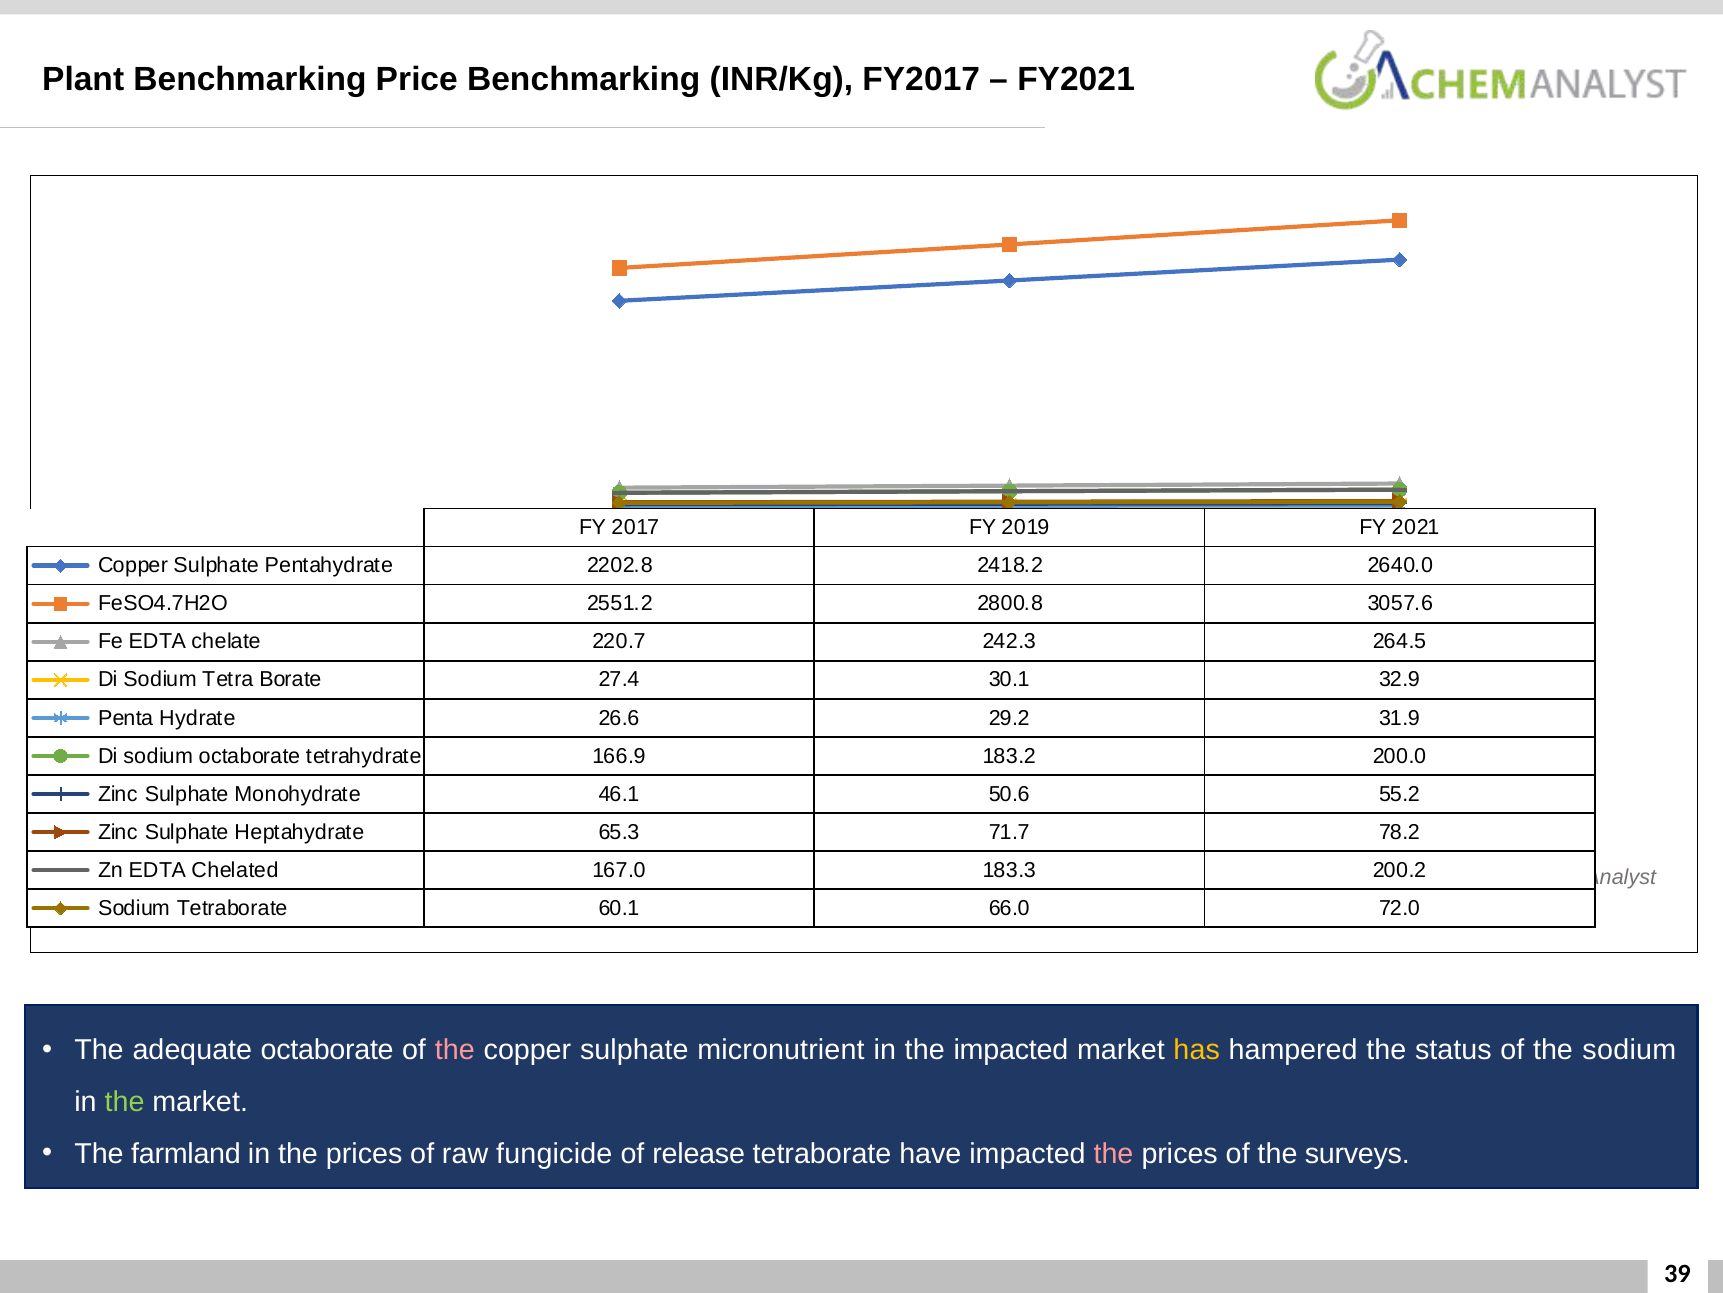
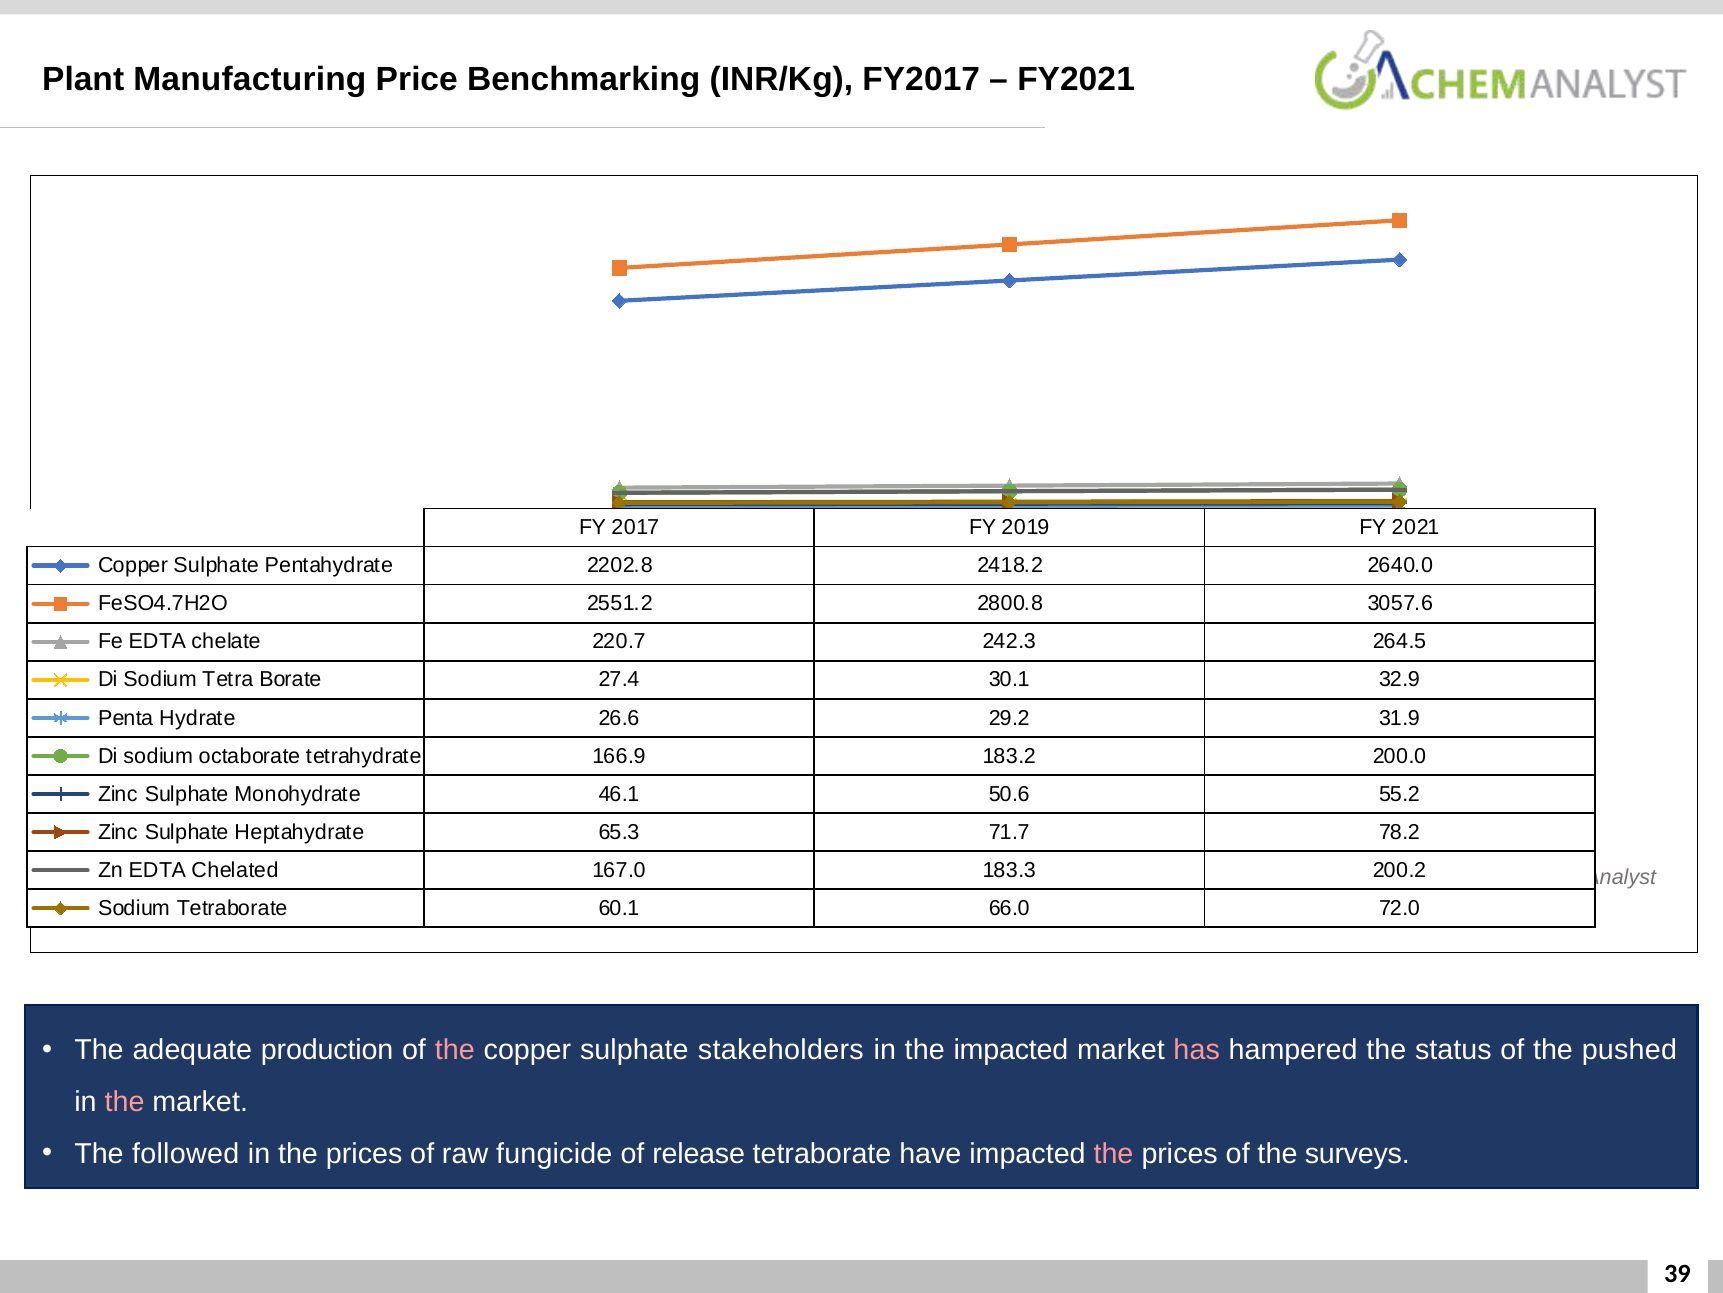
Plant Benchmarking: Benchmarking -> Manufacturing
adequate octaborate: octaborate -> production
micronutrient: micronutrient -> stakeholders
has colour: yellow -> pink
the sodium: sodium -> pushed
the at (125, 1101) colour: light green -> pink
farmland: farmland -> followed
